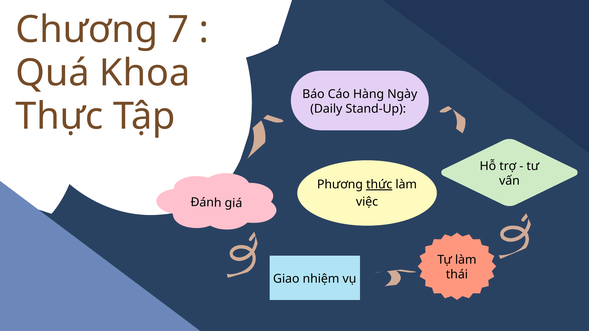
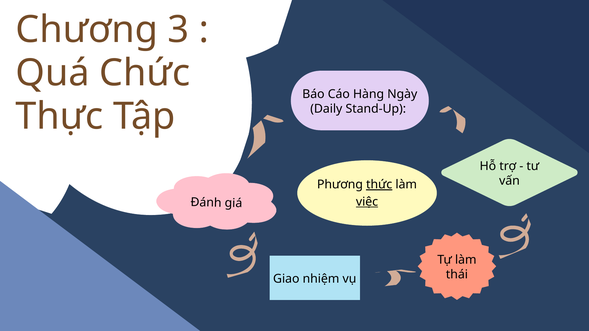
7: 7 -> 3
Khoa: Khoa -> Chức
việc underline: none -> present
